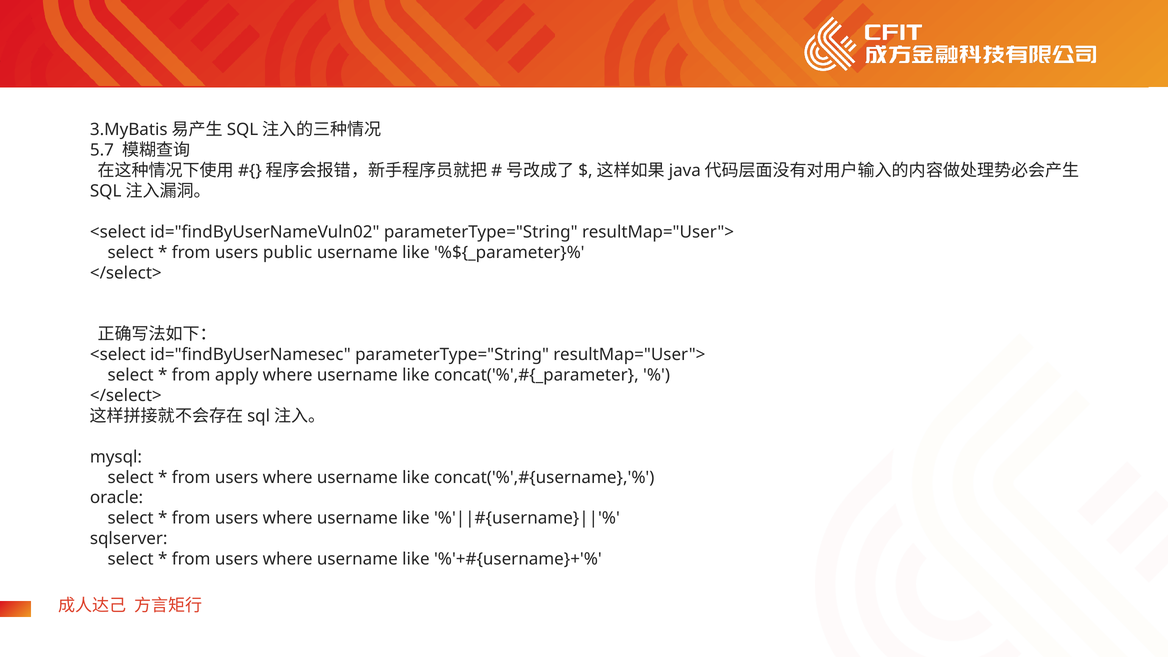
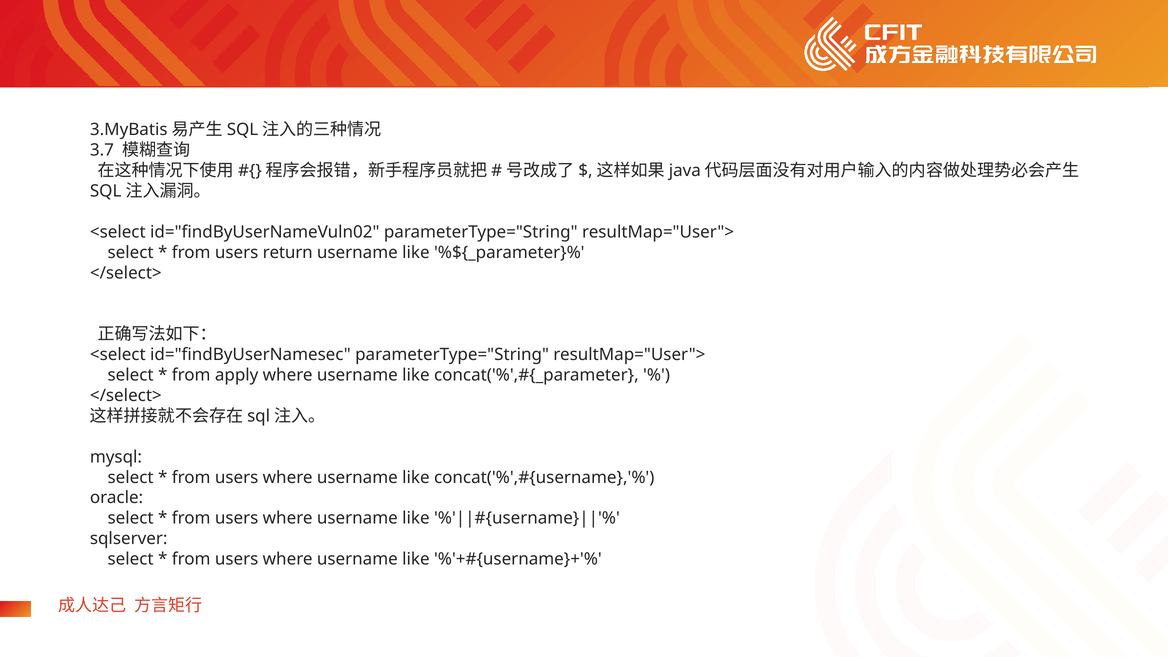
5.7: 5.7 -> 3.7
public: public -> return
